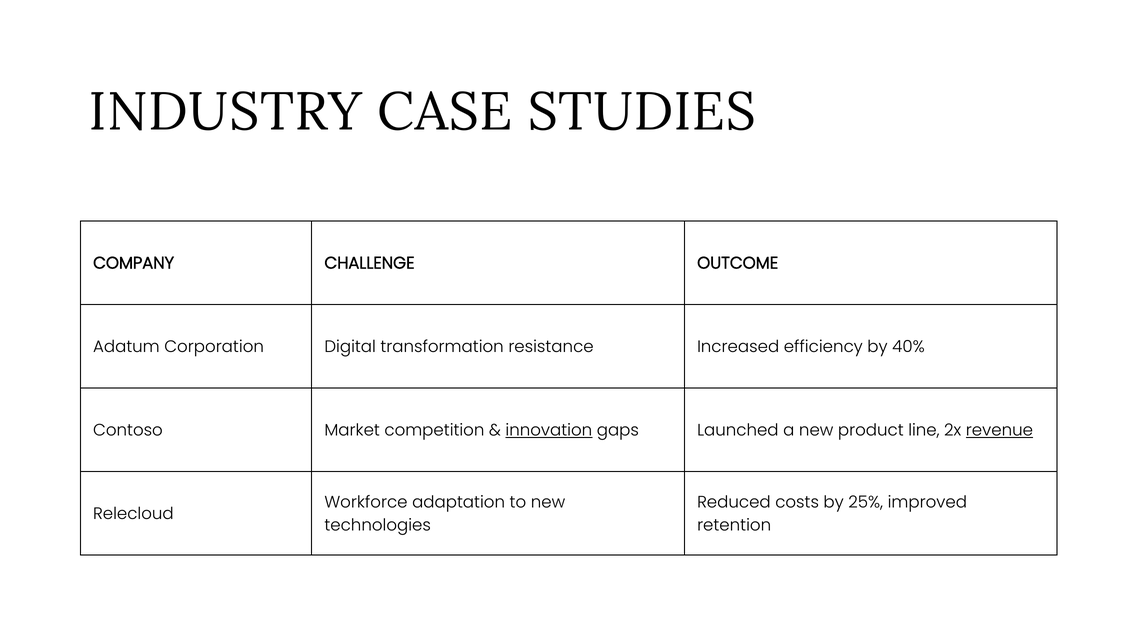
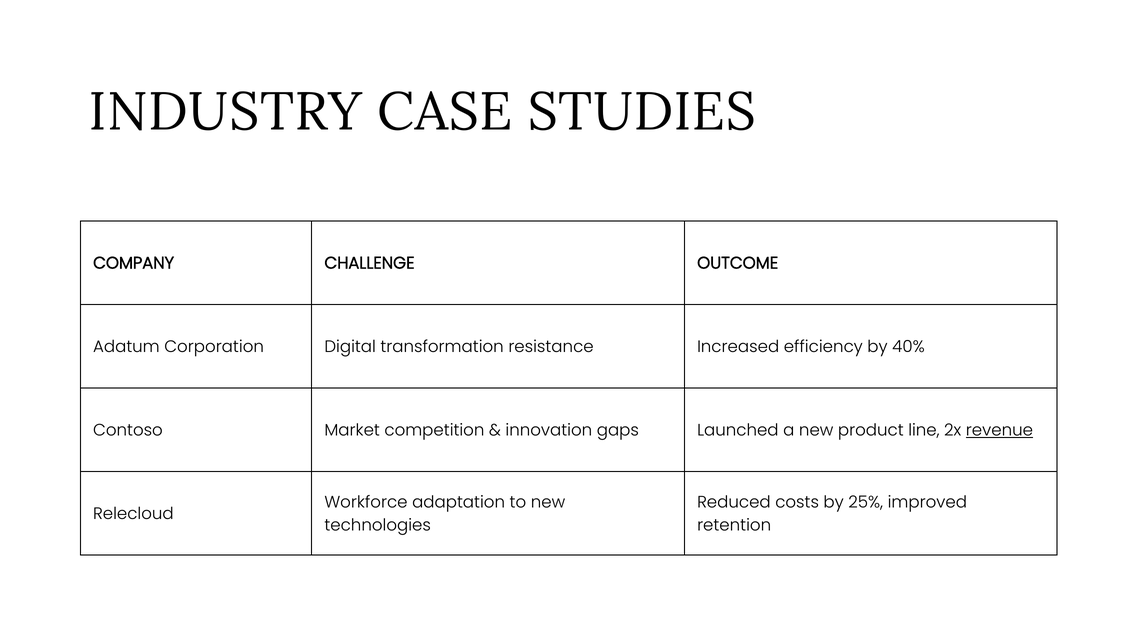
innovation underline: present -> none
